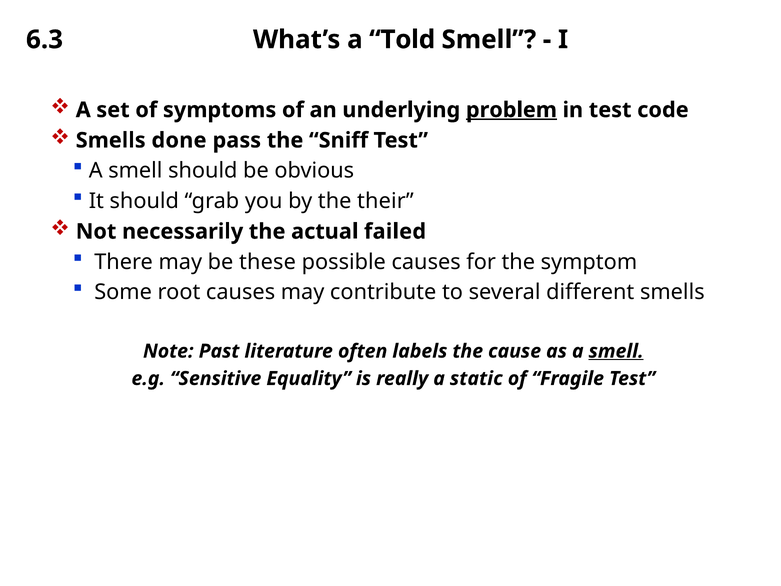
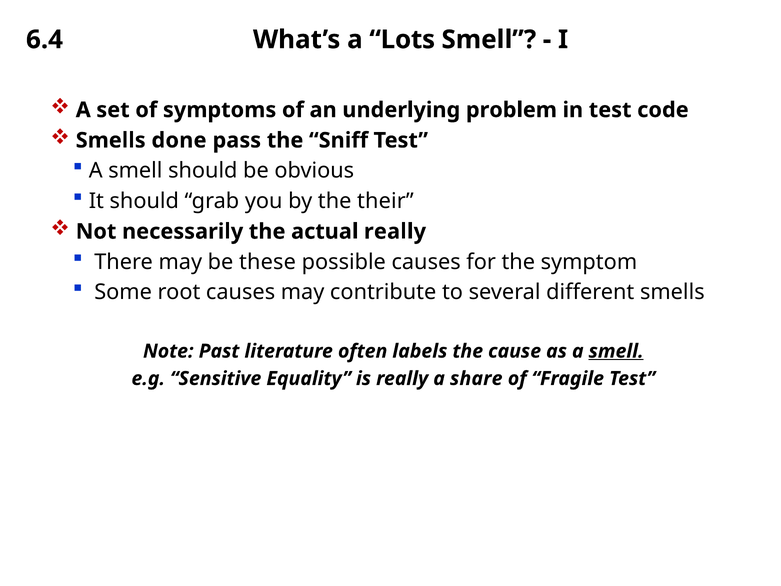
6.3: 6.3 -> 6.4
Told: Told -> Lots
problem underline: present -> none
actual failed: failed -> really
static: static -> share
